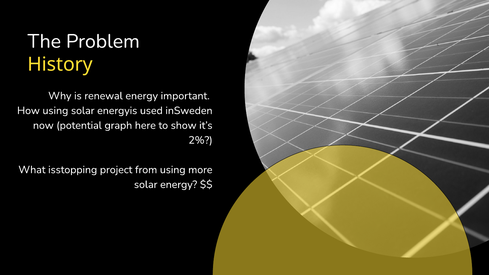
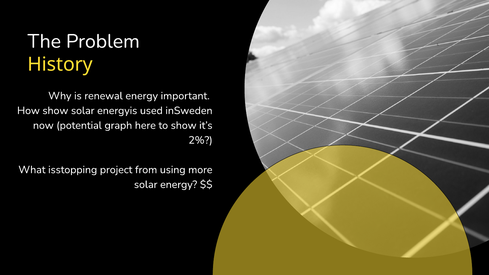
How using: using -> show
